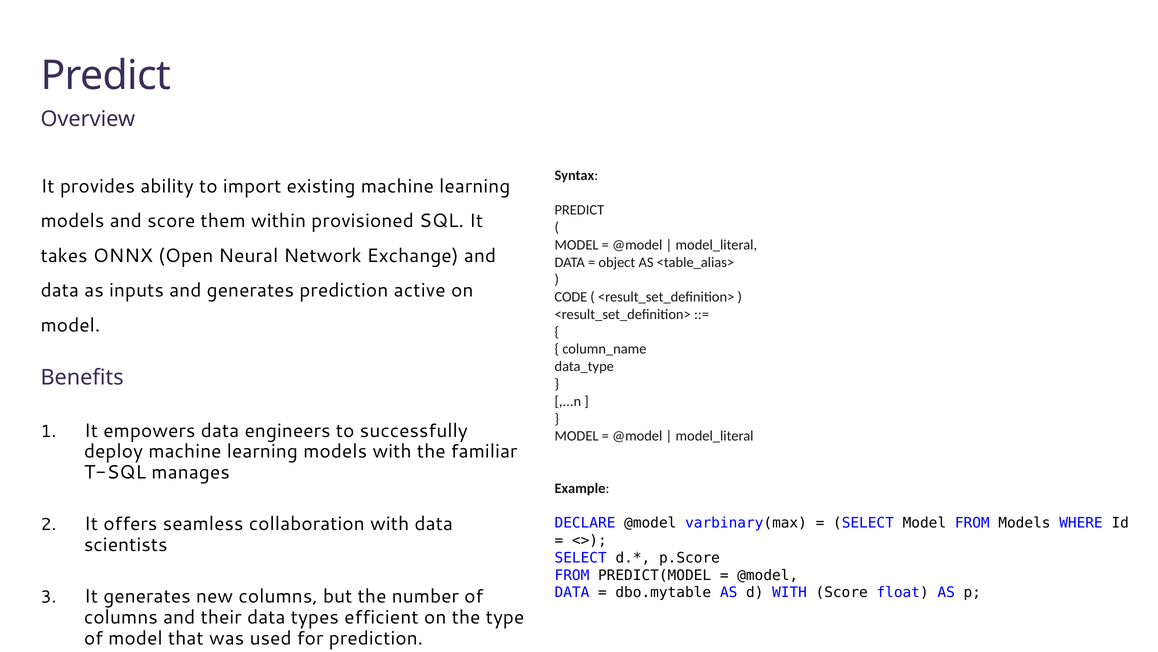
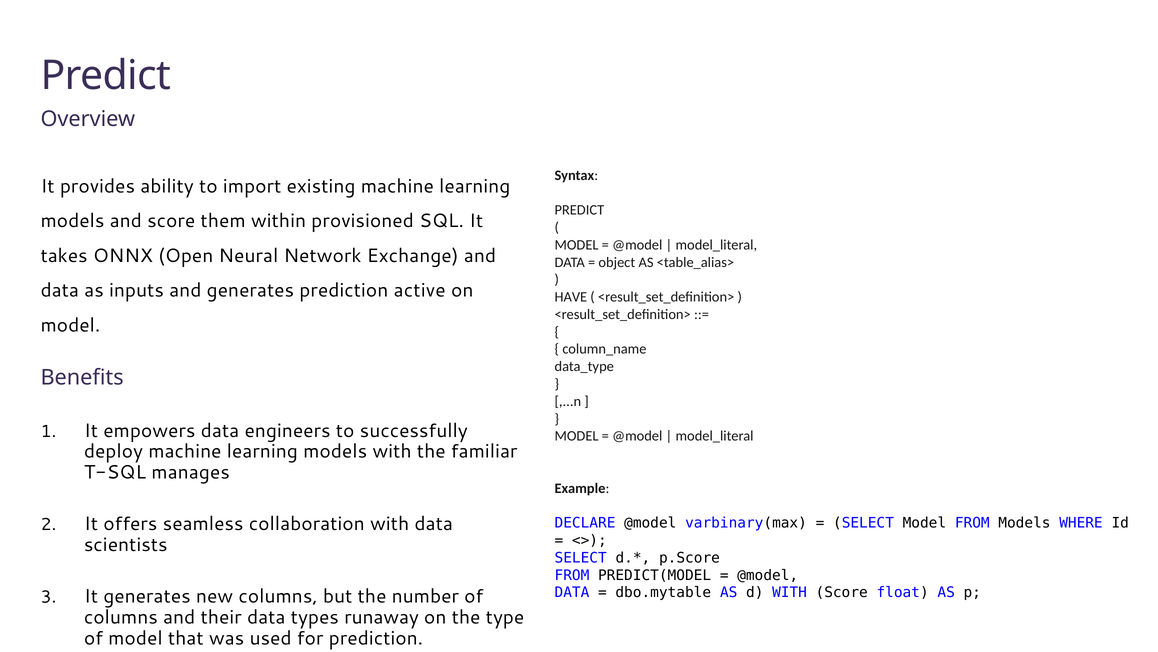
CODE: CODE -> HAVE
efficient: efficient -> runaway
